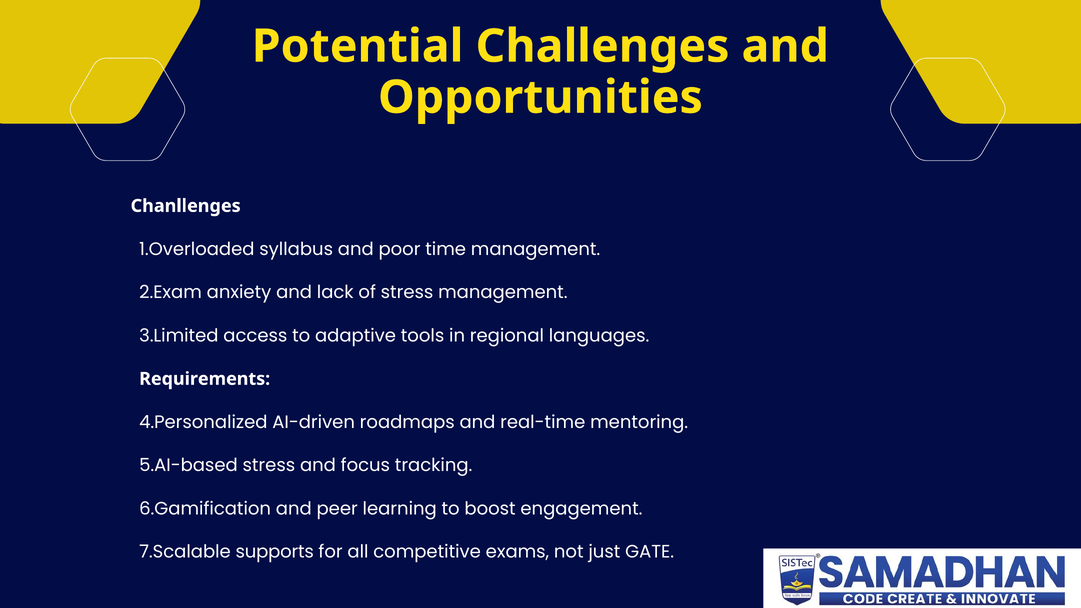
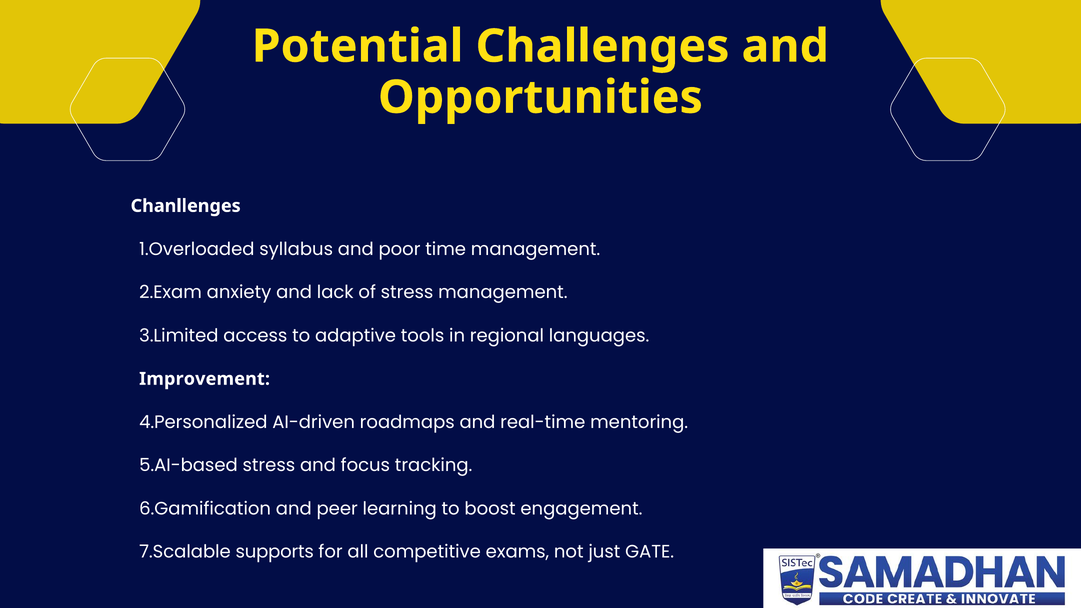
Requirements: Requirements -> Improvement
